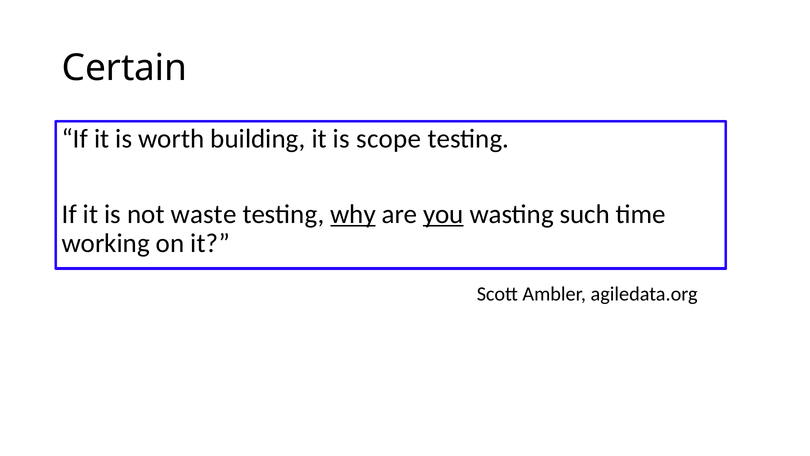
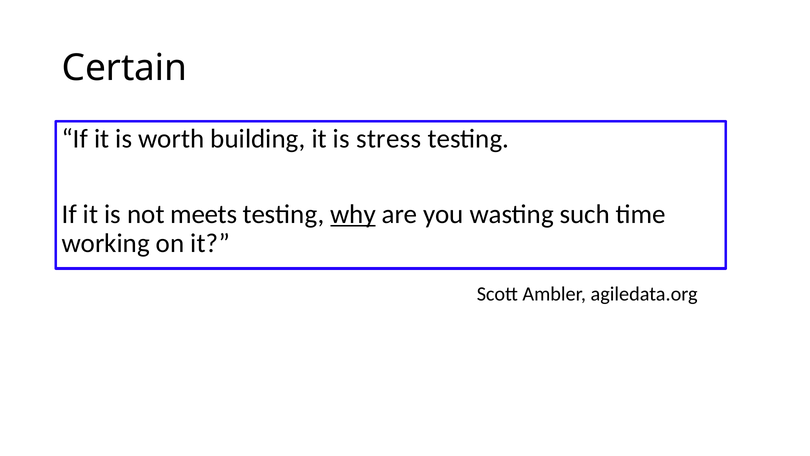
scope: scope -> stress
waste: waste -> meets
you underline: present -> none
